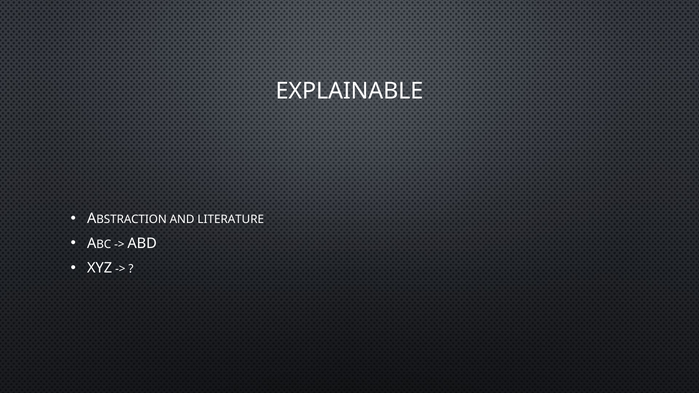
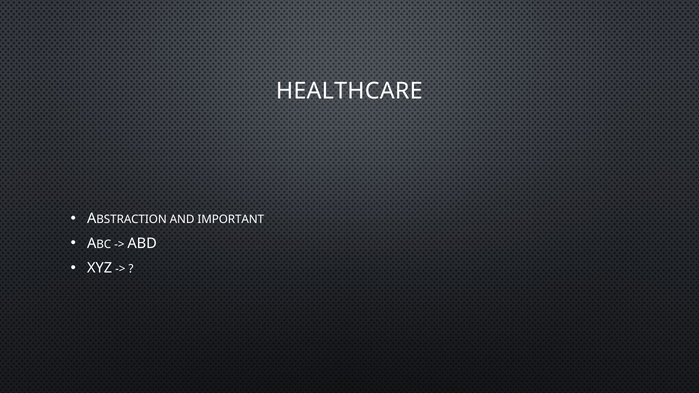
EXPLAINABLE: EXPLAINABLE -> HEALTHCARE
LITERATURE: LITERATURE -> IMPORTANT
